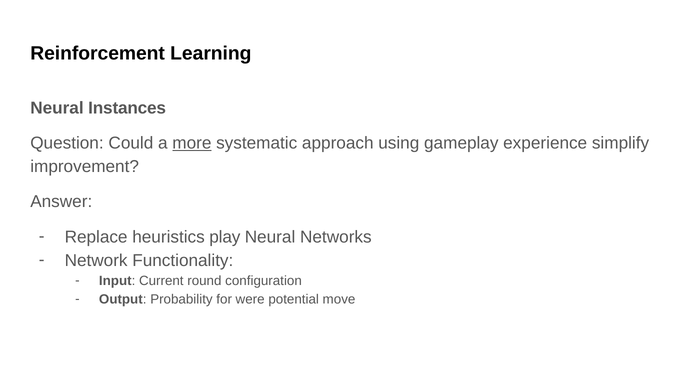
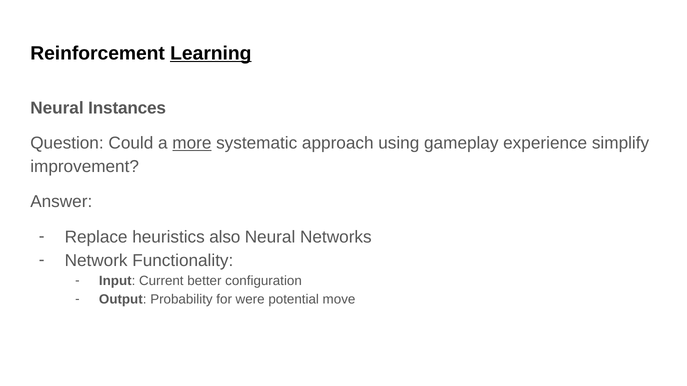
Learning underline: none -> present
play: play -> also
round: round -> better
